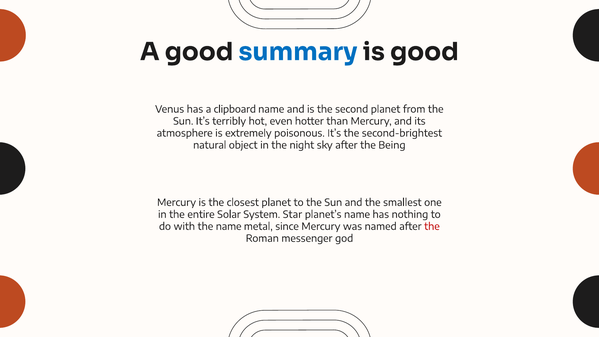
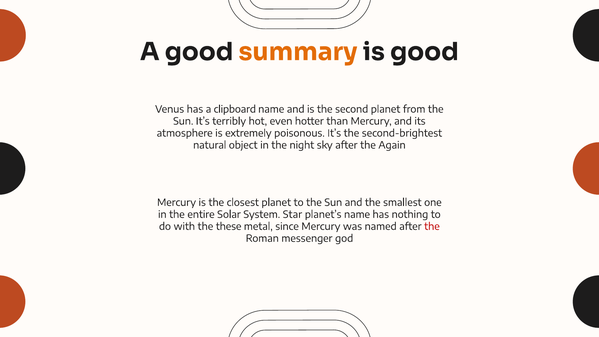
summary colour: blue -> orange
Being: Being -> Again
the name: name -> these
